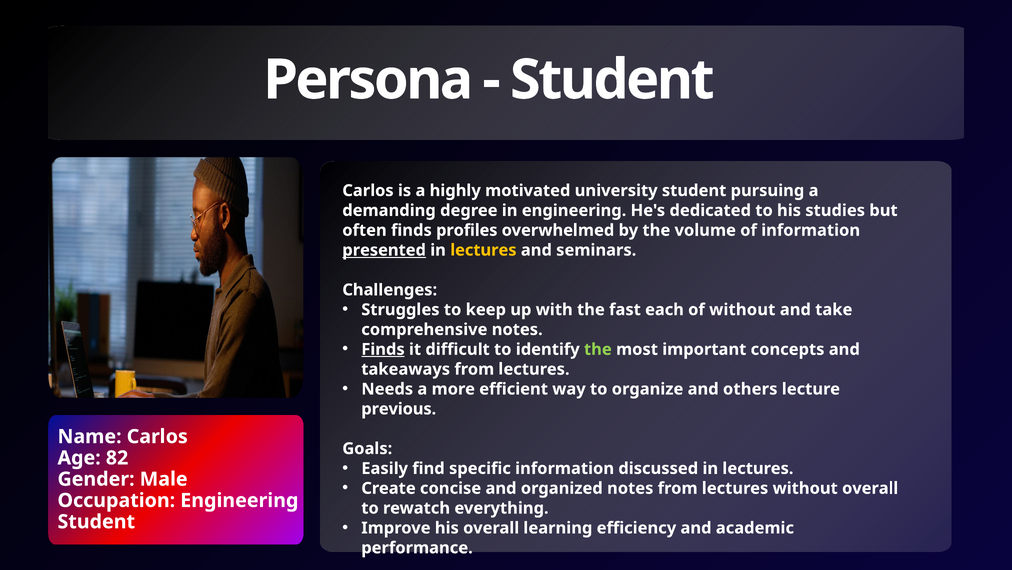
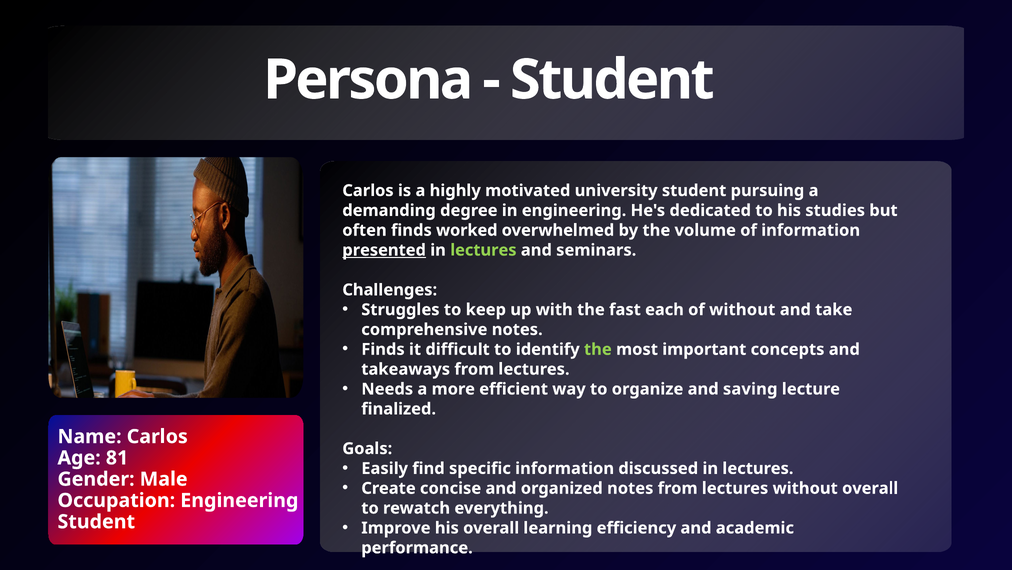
profiles: profiles -> worked
lectures at (483, 250) colour: yellow -> light green
Finds at (383, 349) underline: present -> none
others: others -> saving
previous: previous -> finalized
82: 82 -> 81
